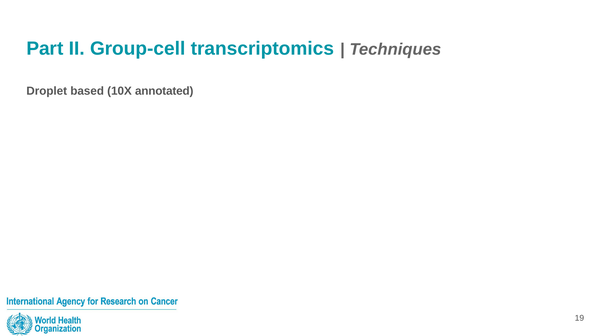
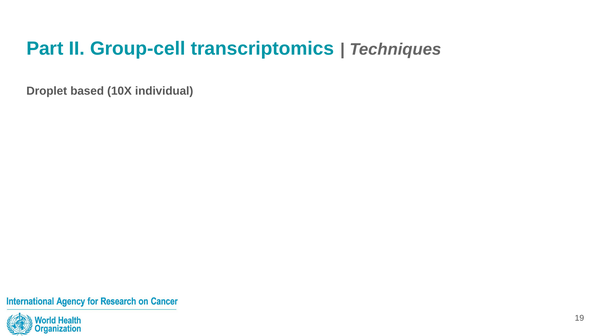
annotated: annotated -> individual
